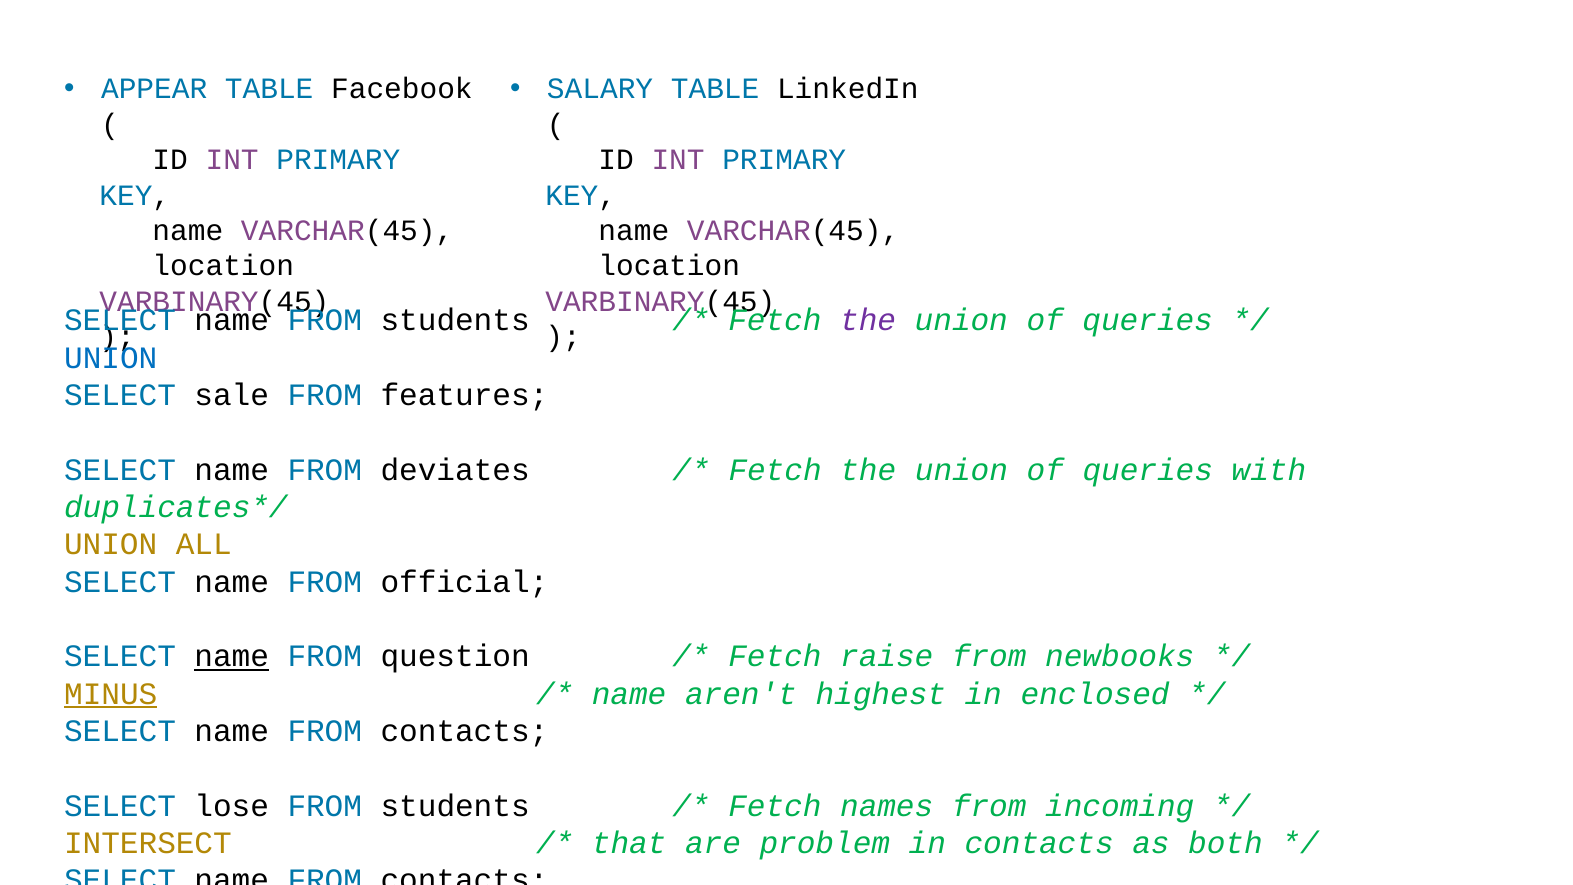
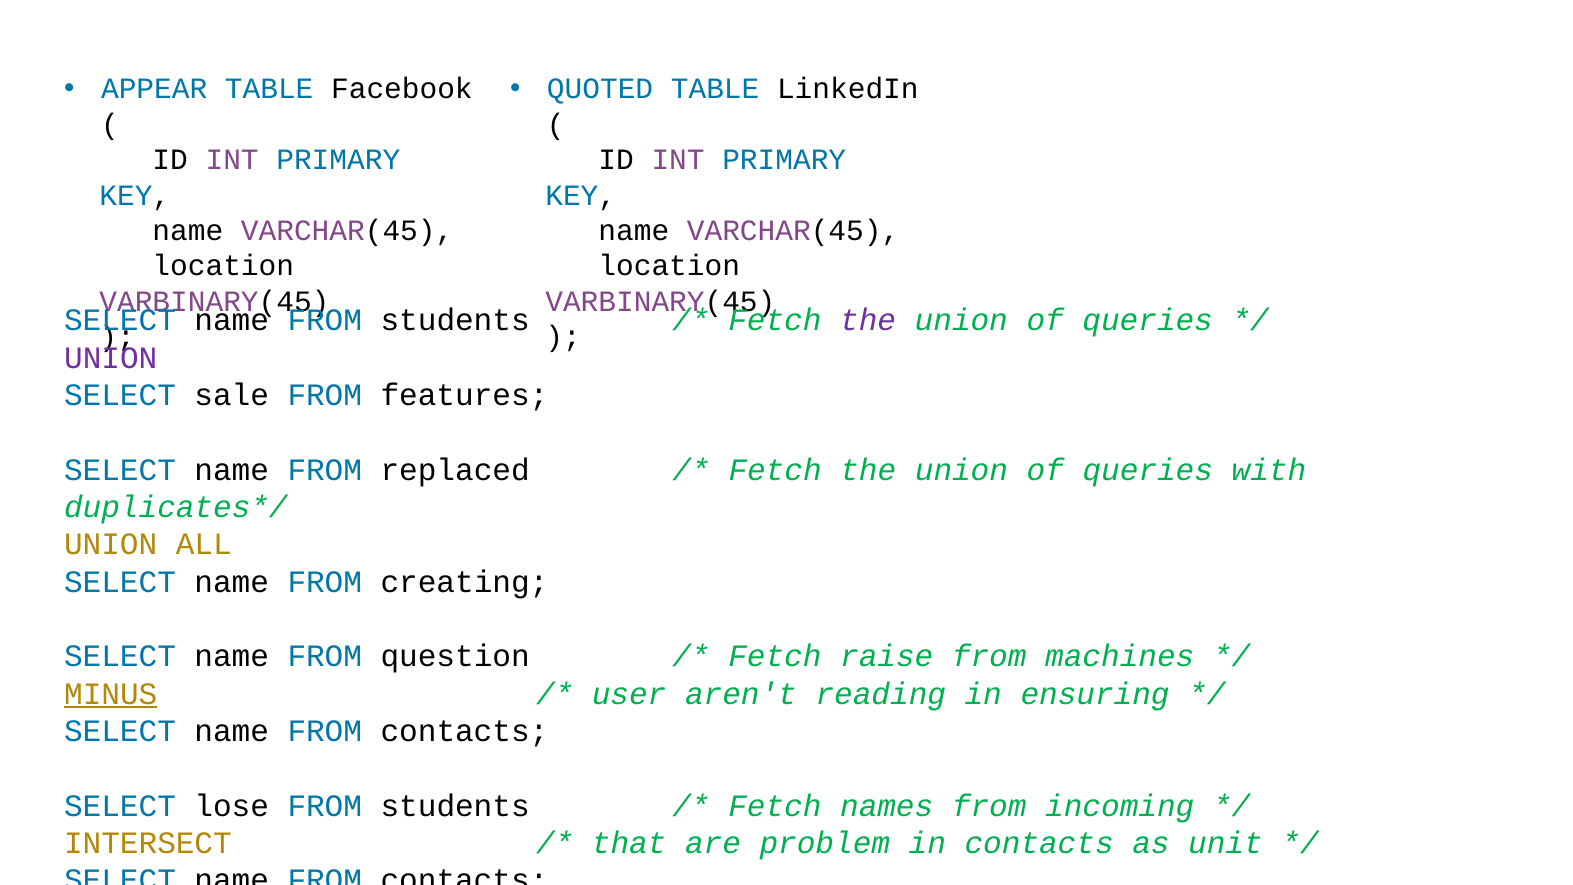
SALARY: SALARY -> QUOTED
UNION at (111, 358) colour: blue -> purple
deviates: deviates -> replaced
official: official -> creating
name at (232, 656) underline: present -> none
newbooks: newbooks -> machines
name at (629, 694): name -> user
highest: highest -> reading
enclosed: enclosed -> ensuring
both: both -> unit
